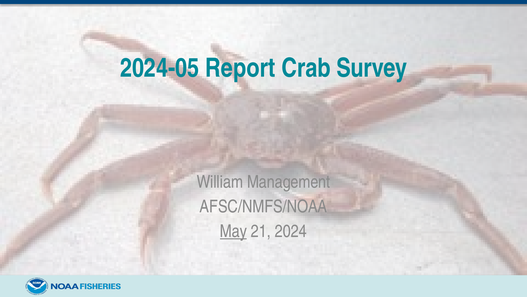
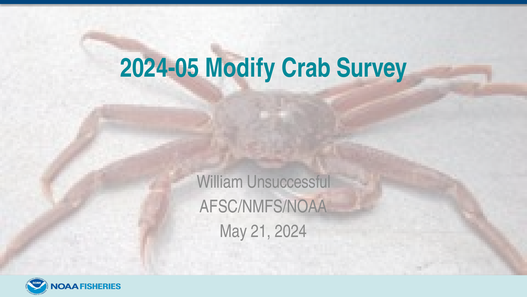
Report: Report -> Modify
Management: Management -> Unsuccessful
May underline: present -> none
